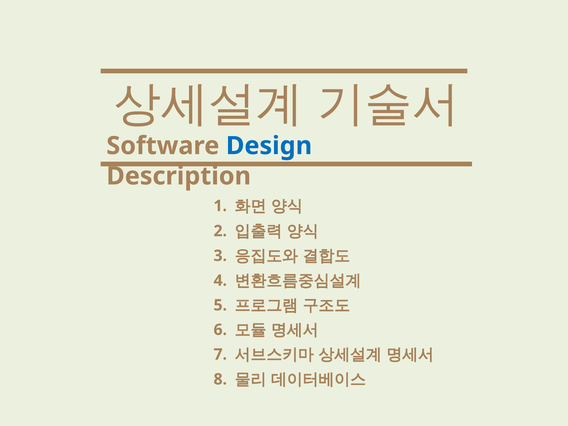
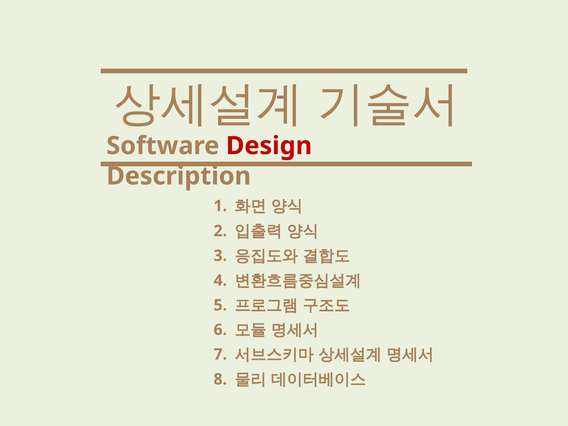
Design colour: blue -> red
